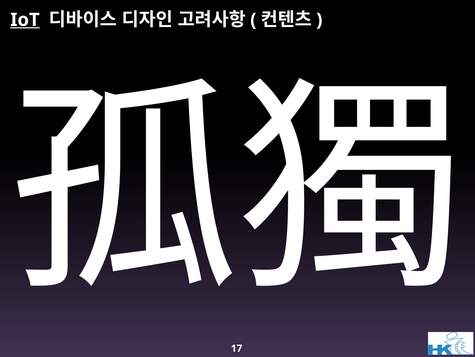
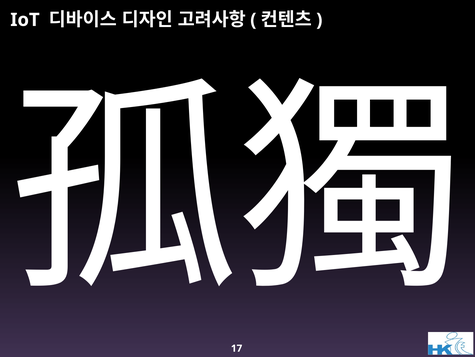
IoT underline: present -> none
